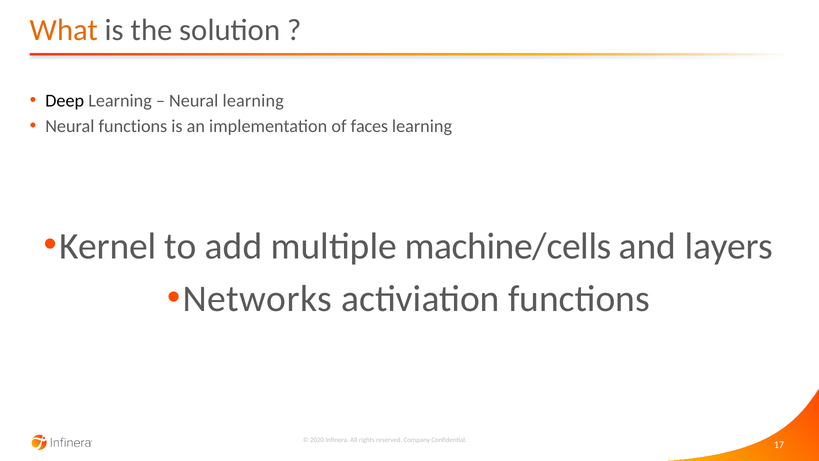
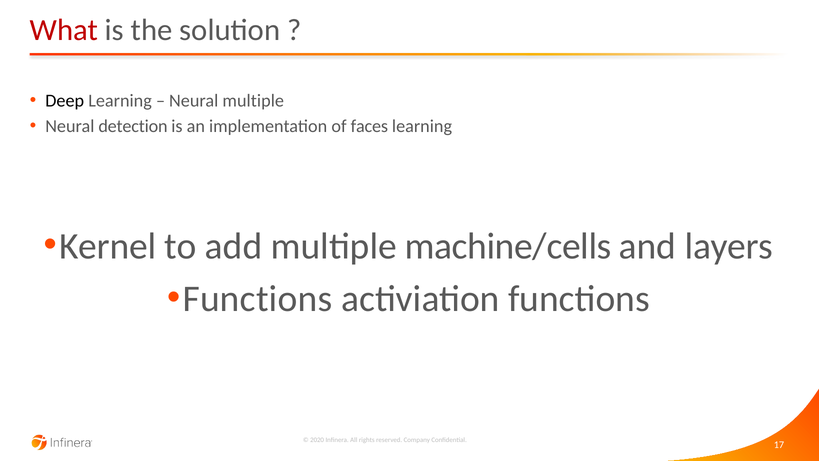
What colour: orange -> red
Neural learning: learning -> multiple
Neural functions: functions -> detection
Networks at (257, 299): Networks -> Functions
